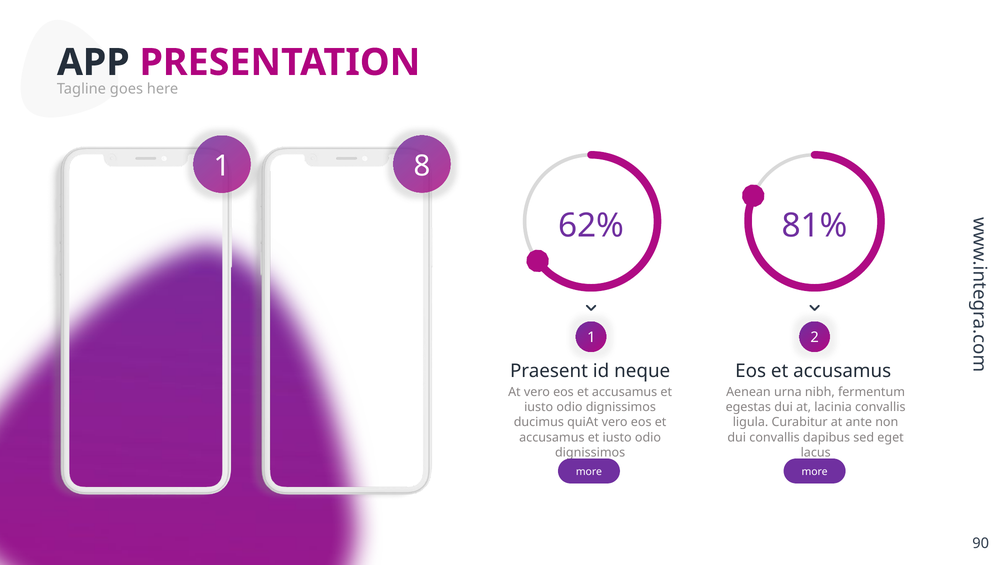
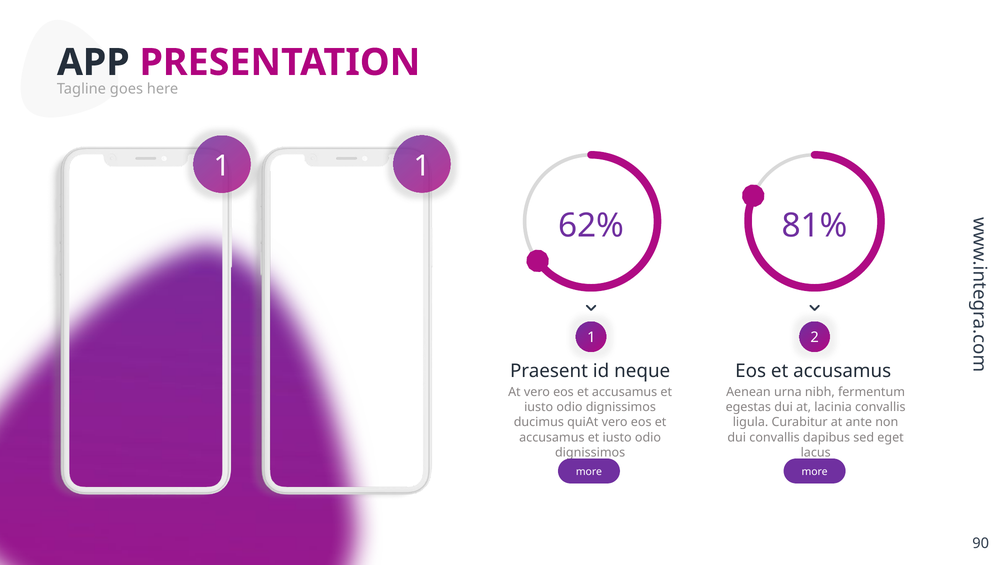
1 8: 8 -> 1
